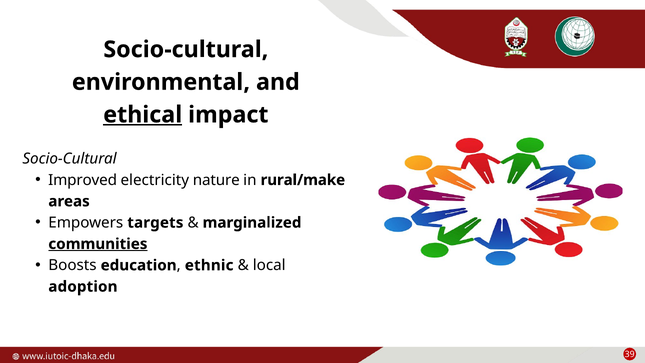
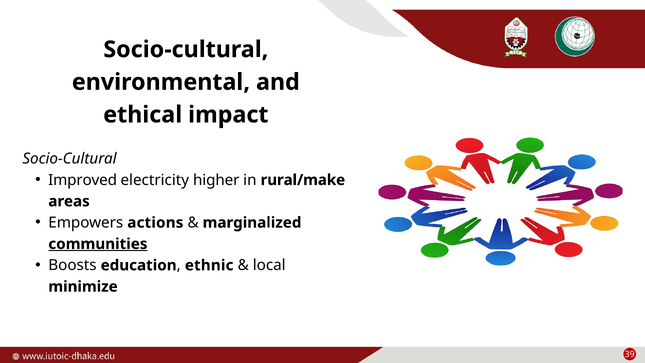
ethical underline: present -> none
nature: nature -> higher
targets: targets -> actions
adoption: adoption -> minimize
